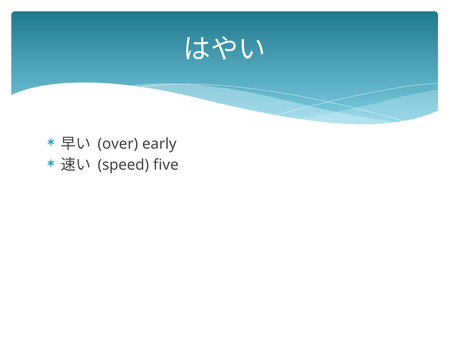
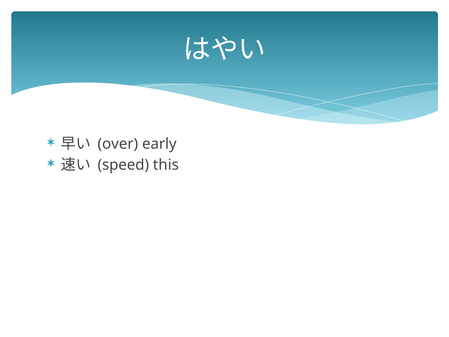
five: five -> this
